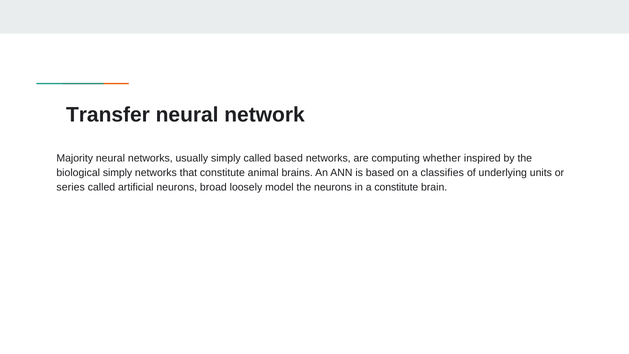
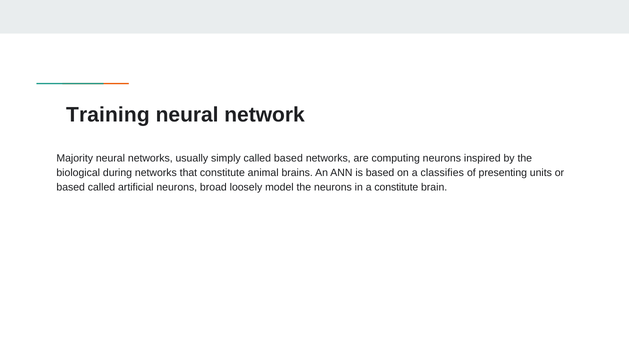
Transfer: Transfer -> Training
computing whether: whether -> neurons
biological simply: simply -> during
underlying: underlying -> presenting
series at (71, 187): series -> based
